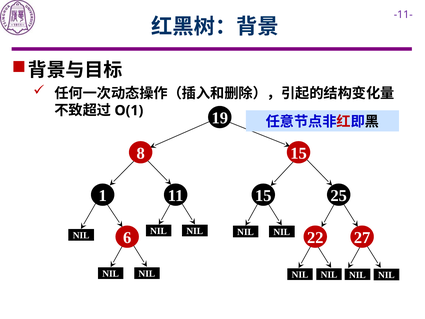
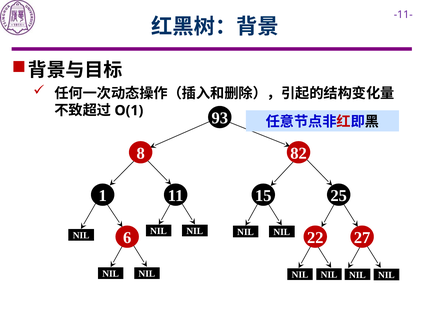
19: 19 -> 93
8 15: 15 -> 82
